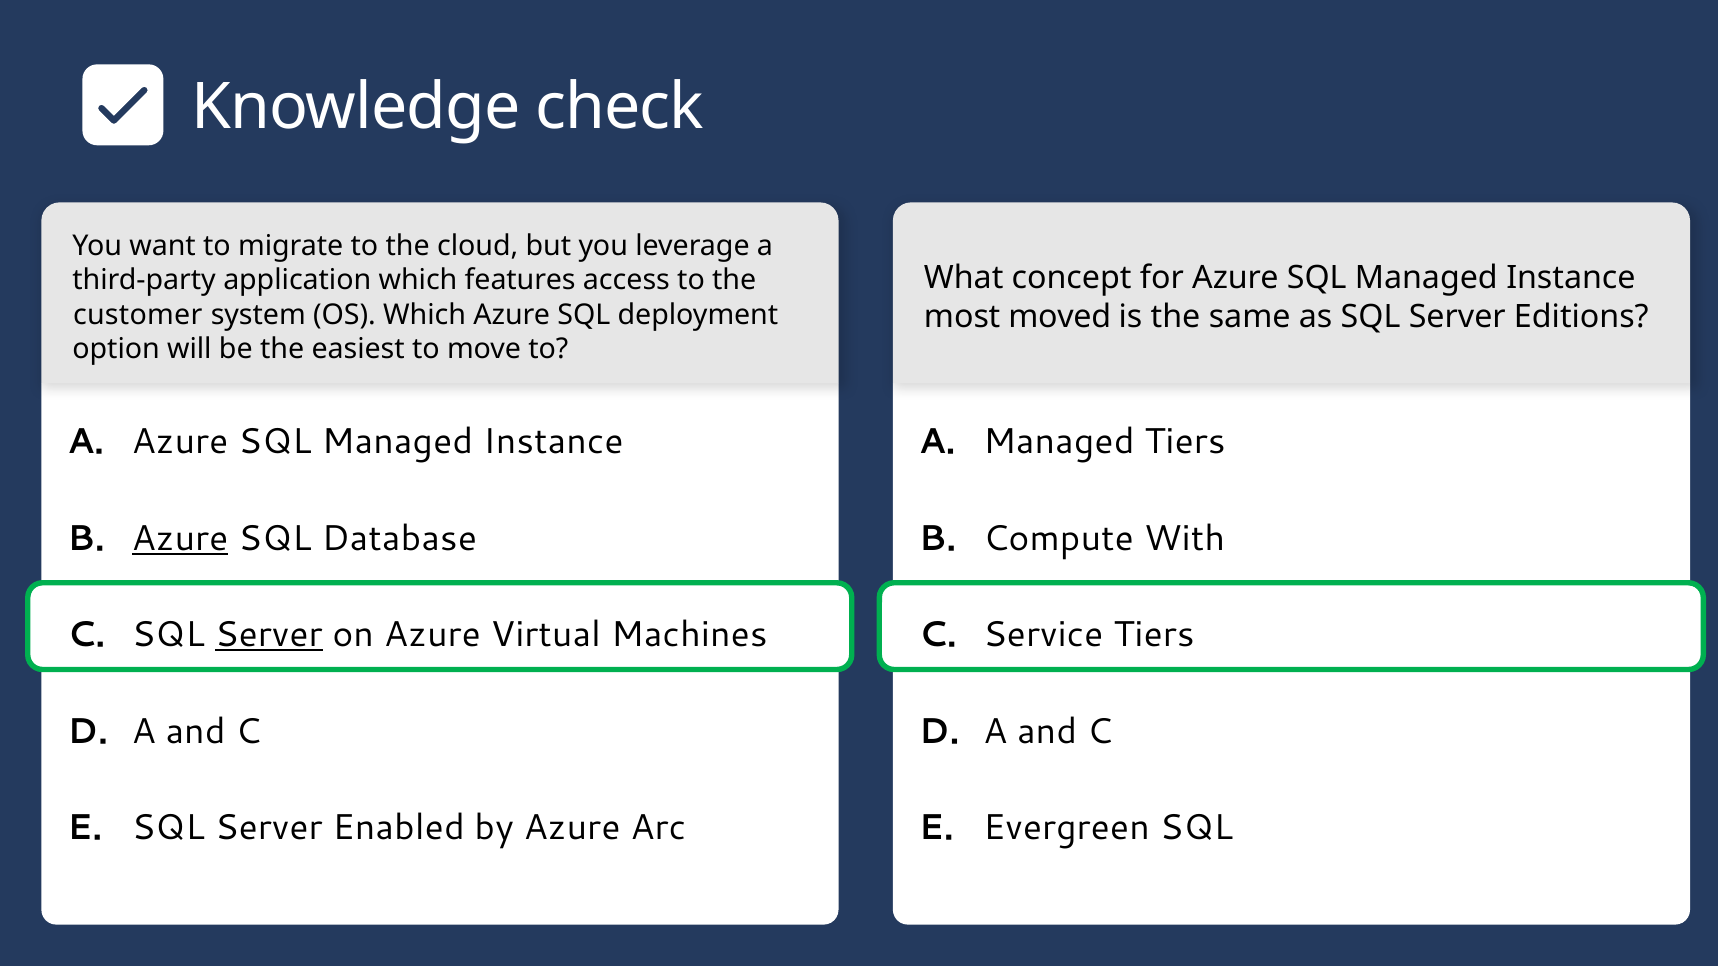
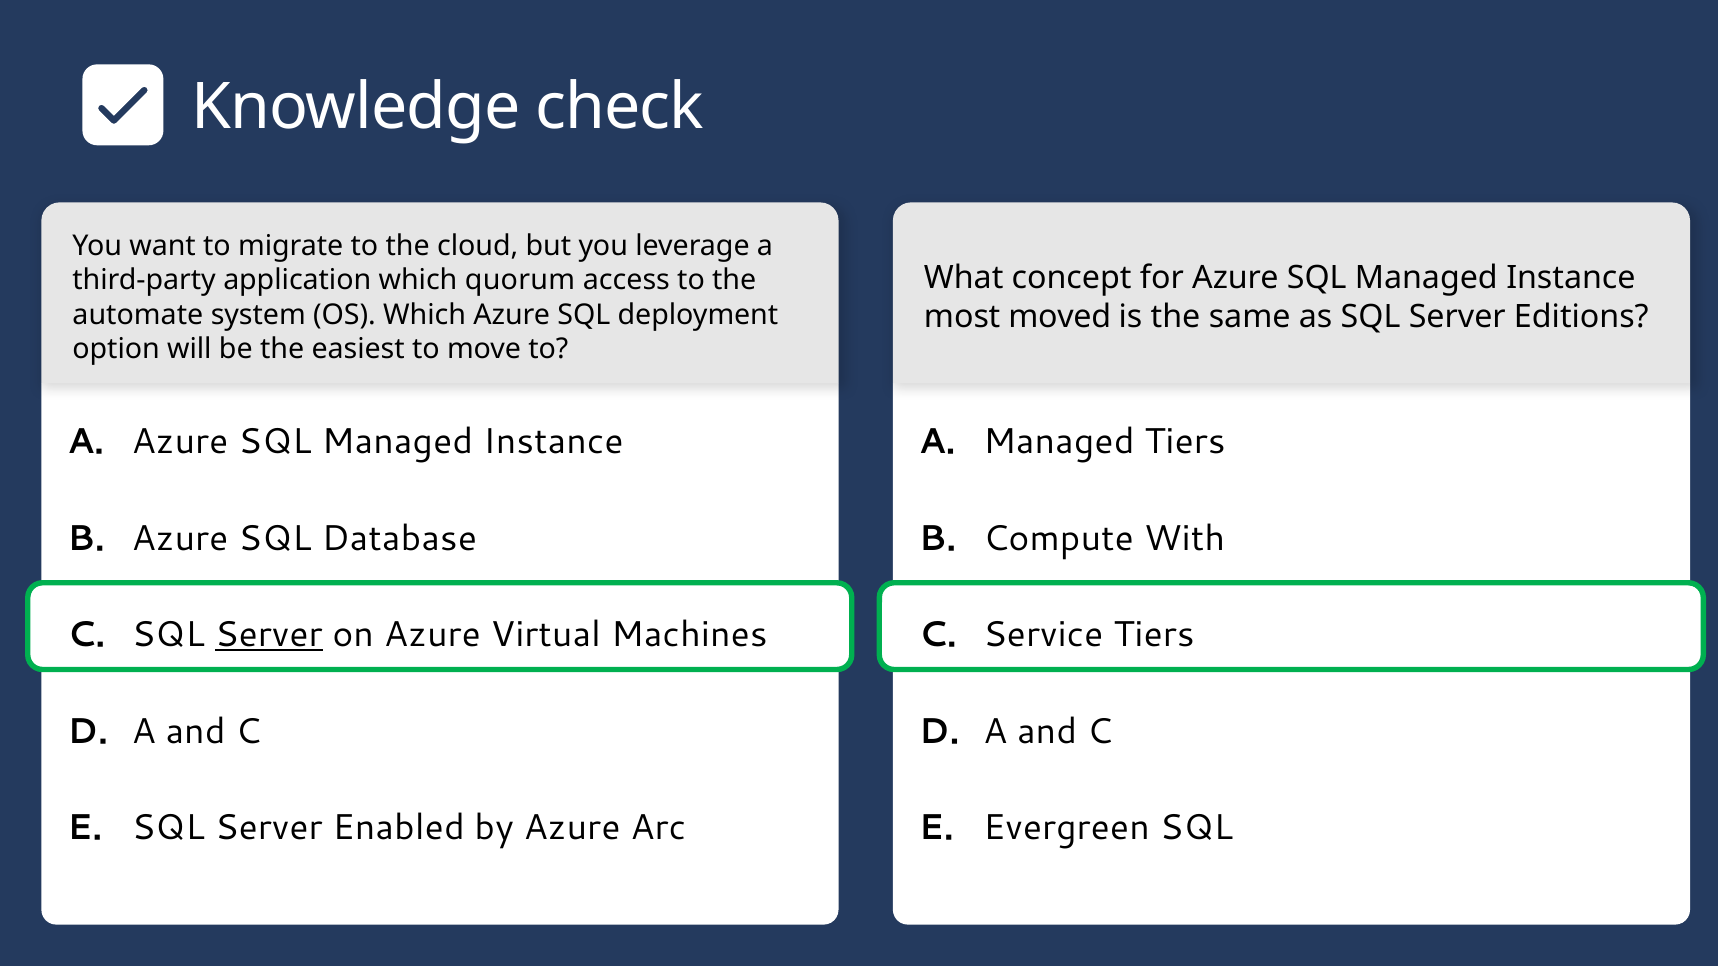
features: features -> quorum
customer: customer -> automate
Azure at (180, 539) underline: present -> none
